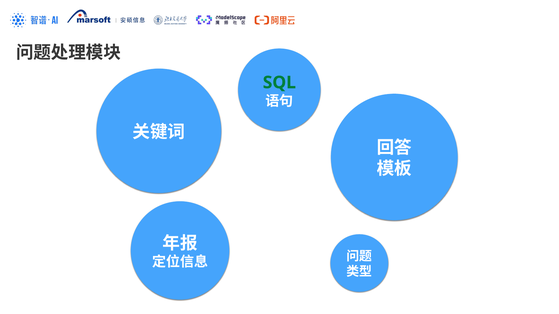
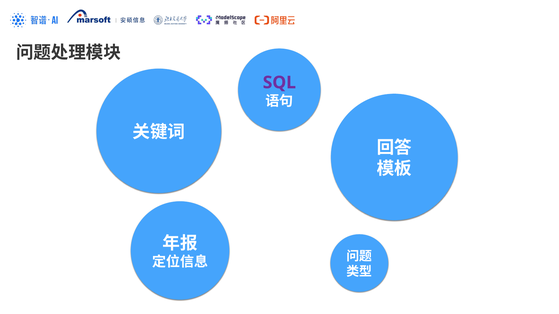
SQL colour: green -> purple
